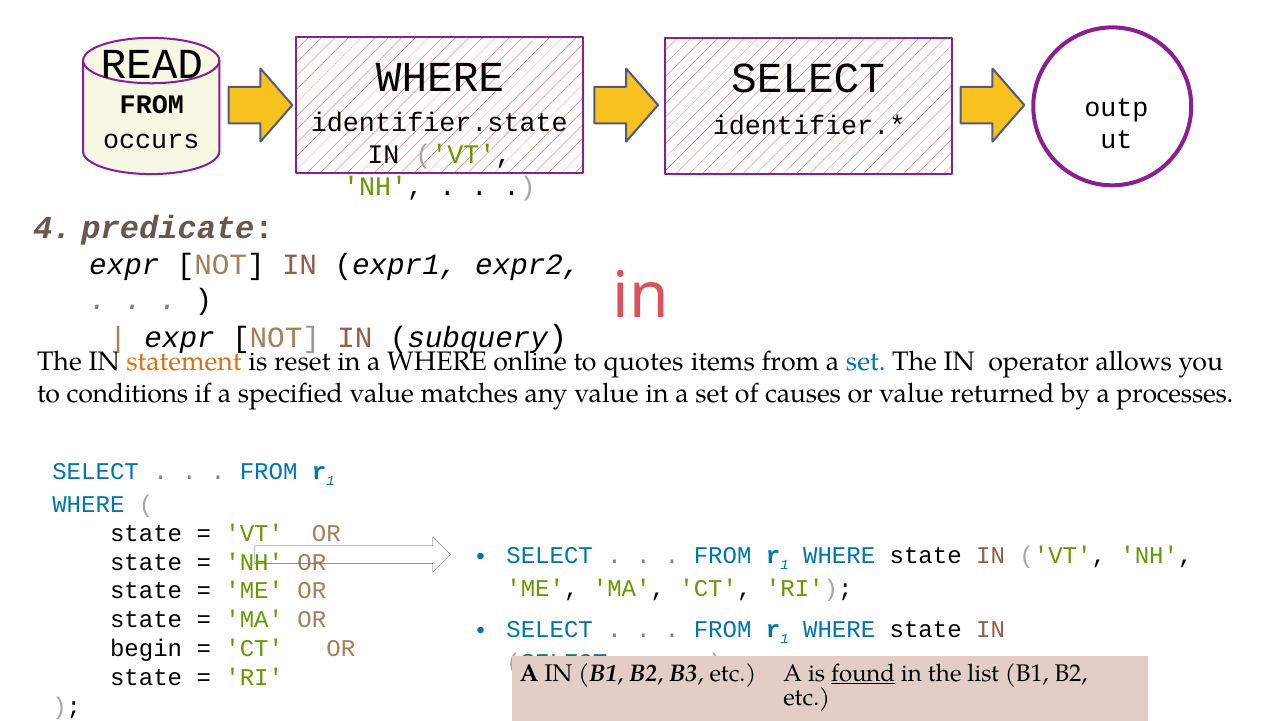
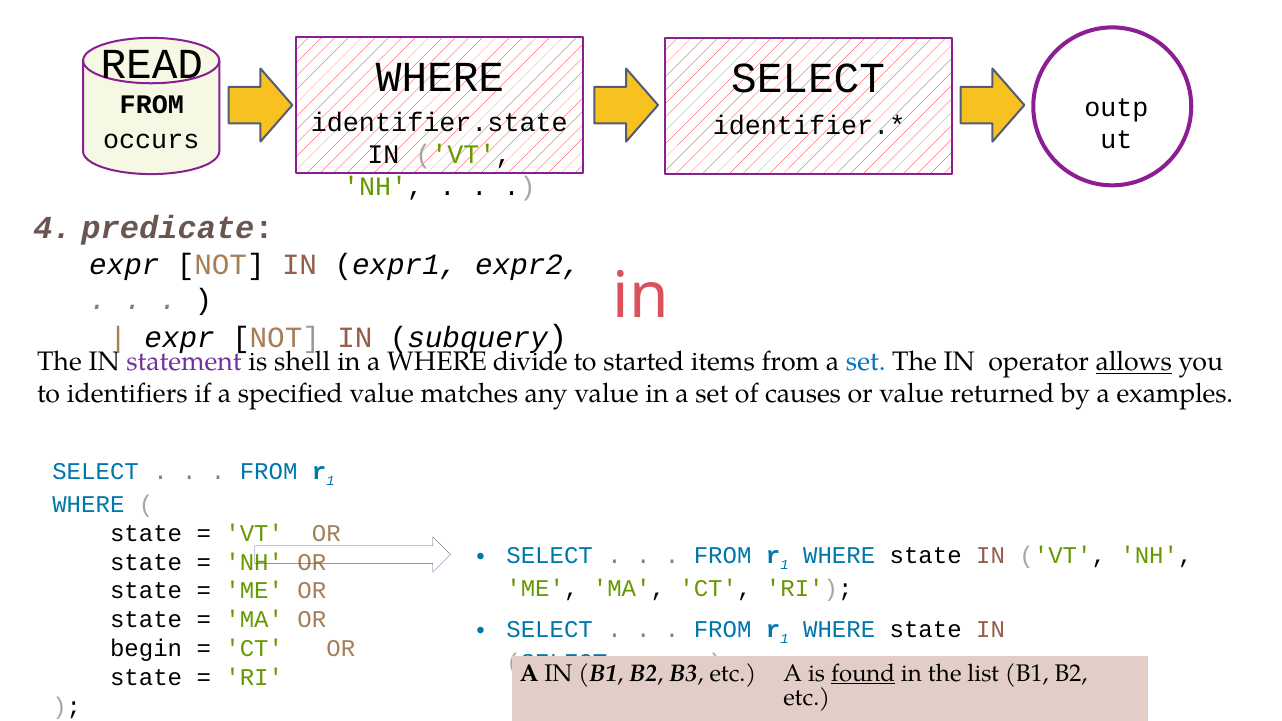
statement colour: orange -> purple
reset: reset -> shell
online: online -> divide
quotes: quotes -> started
allows underline: none -> present
conditions: conditions -> identifiers
processes: processes -> examples
